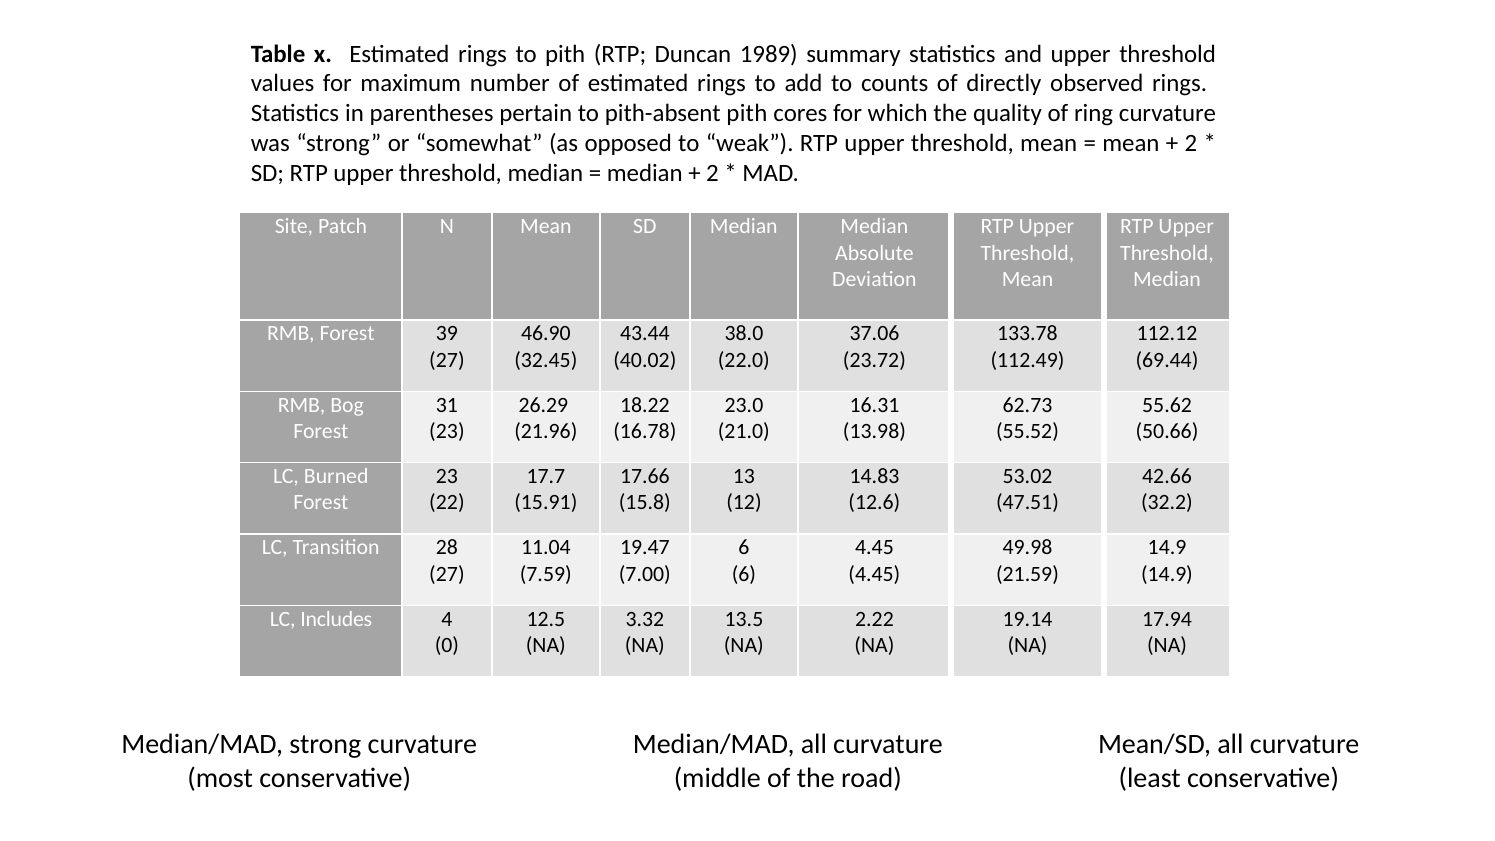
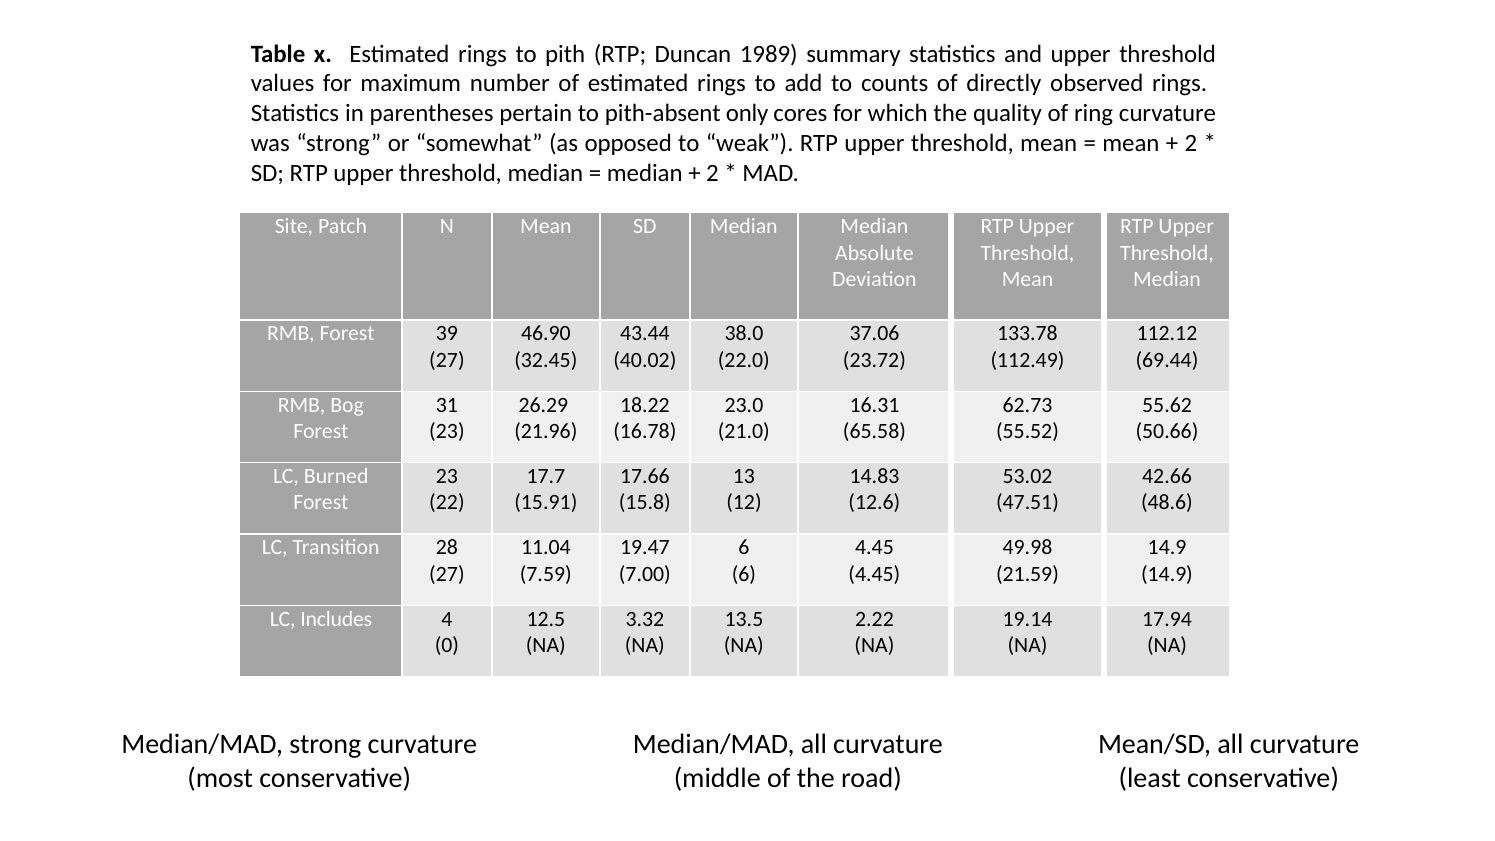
pith-absent pith: pith -> only
13.98: 13.98 -> 65.58
32.2: 32.2 -> 48.6
